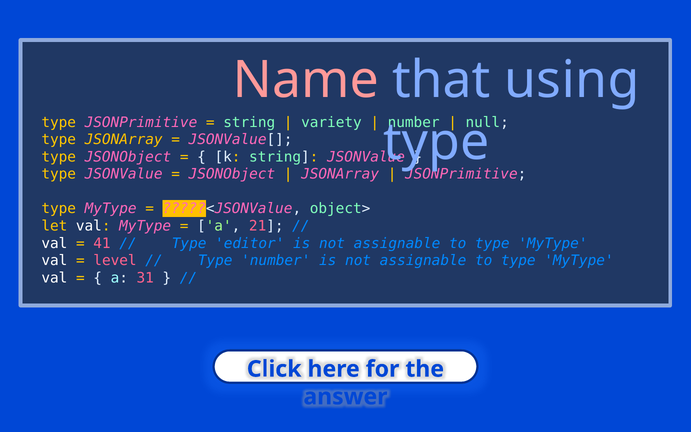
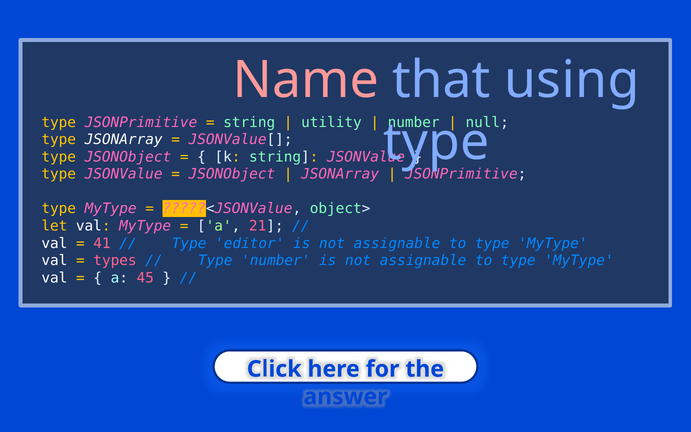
variety: variety -> utility
JSONArray at (124, 140) colour: yellow -> white
level: level -> types
31: 31 -> 45
